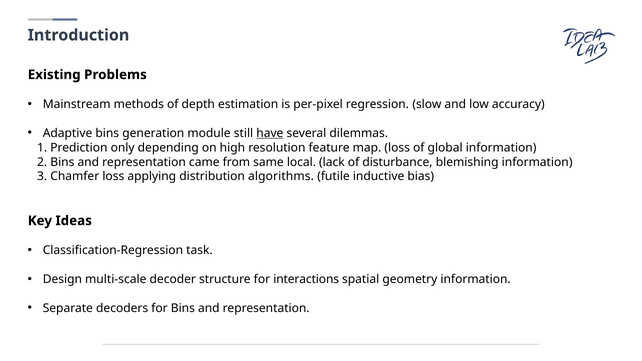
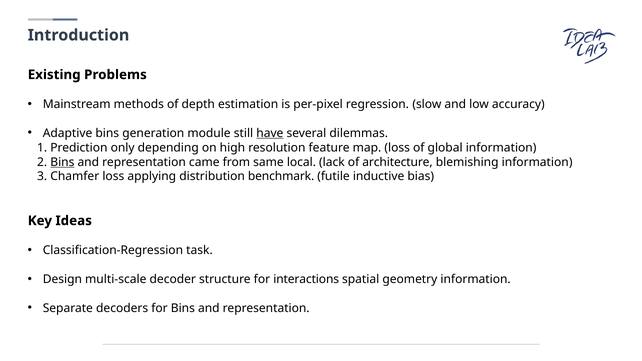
Bins at (62, 162) underline: none -> present
disturbance: disturbance -> architecture
algorithms: algorithms -> benchmark
